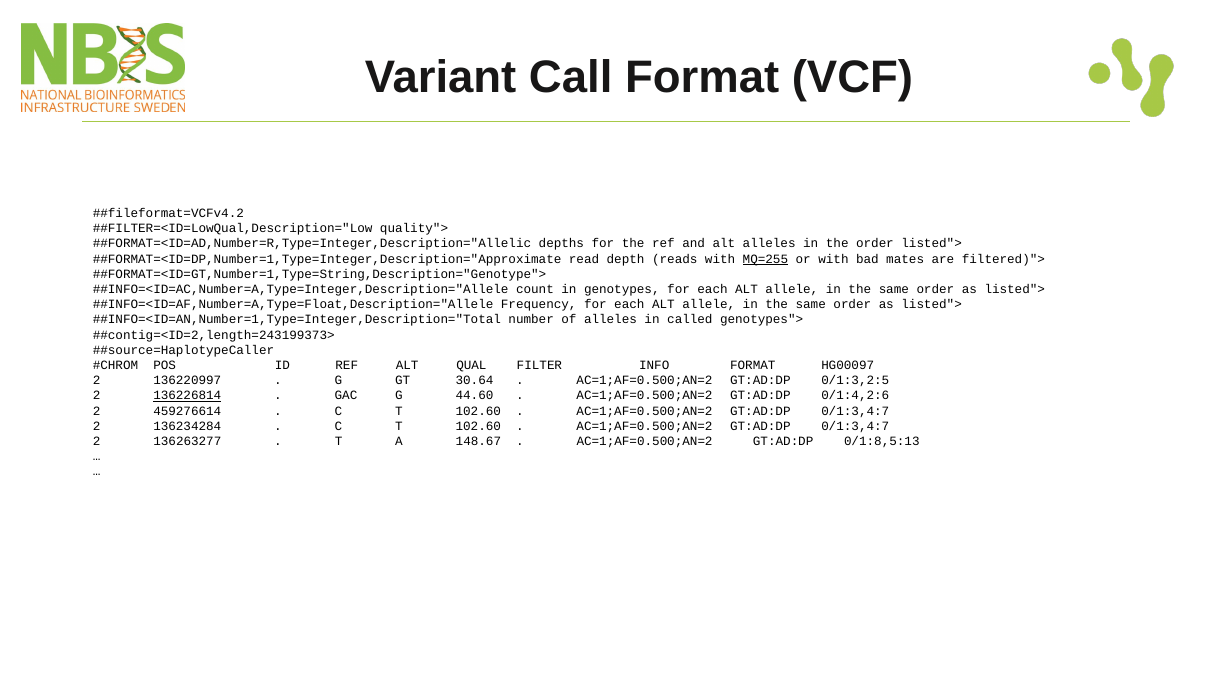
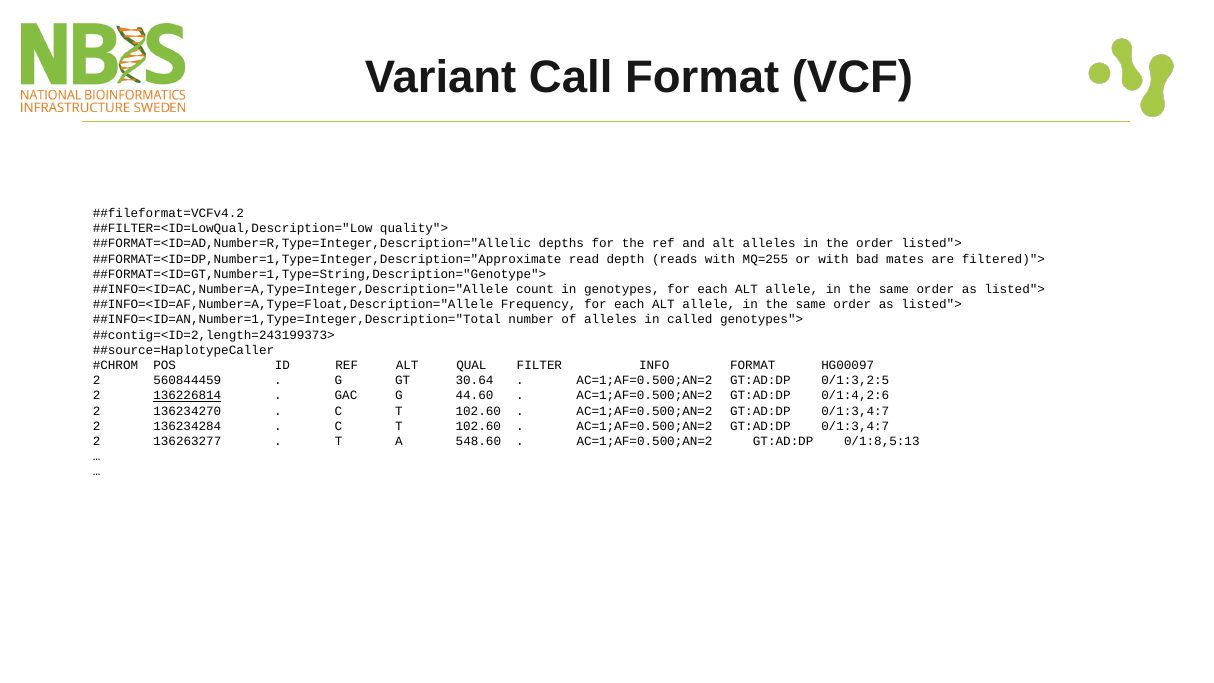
MQ=255 underline: present -> none
136220997: 136220997 -> 560844459
459276614: 459276614 -> 136234270
148.67: 148.67 -> 548.60
